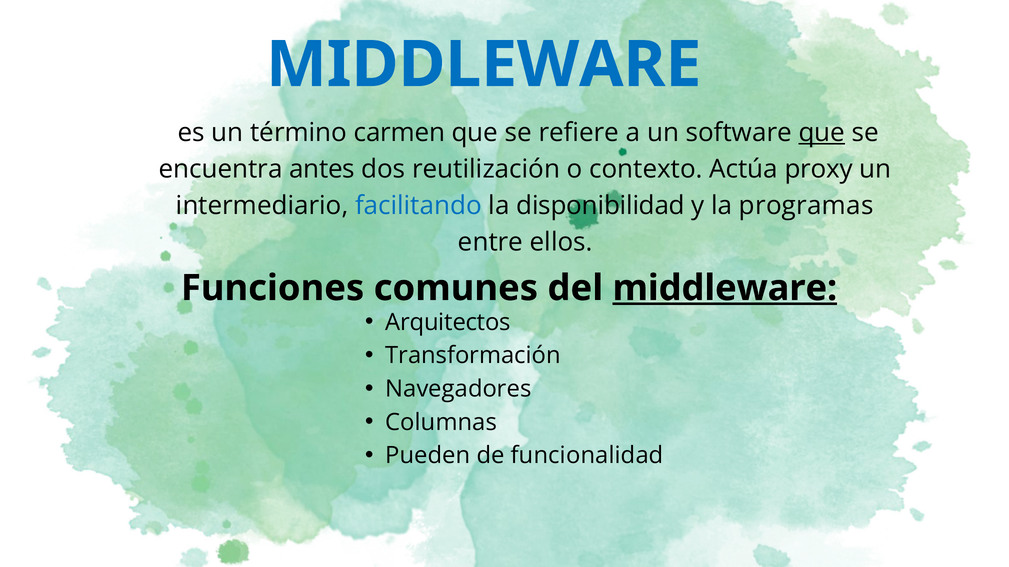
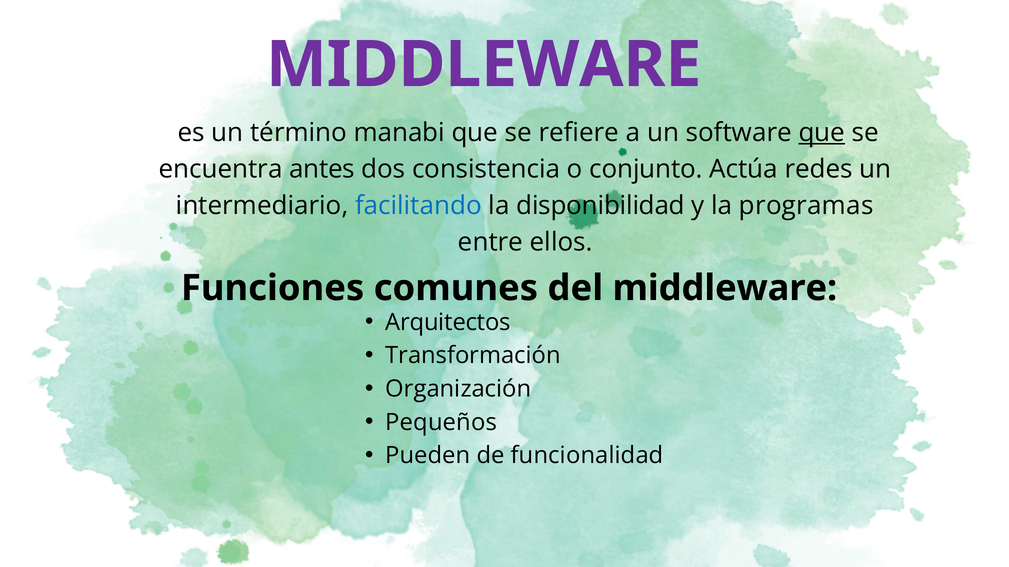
MIDDLEWARE at (484, 65) colour: blue -> purple
carmen: carmen -> manabi
reutilización: reutilización -> consistencia
contexto: contexto -> conjunto
proxy: proxy -> redes
middleware at (725, 288) underline: present -> none
Navegadores: Navegadores -> Organización
Columnas: Columnas -> Pequeños
